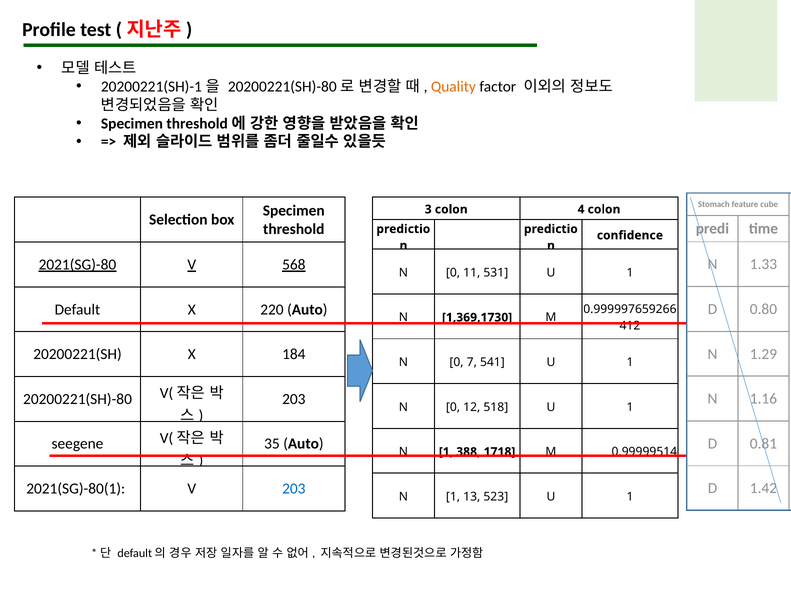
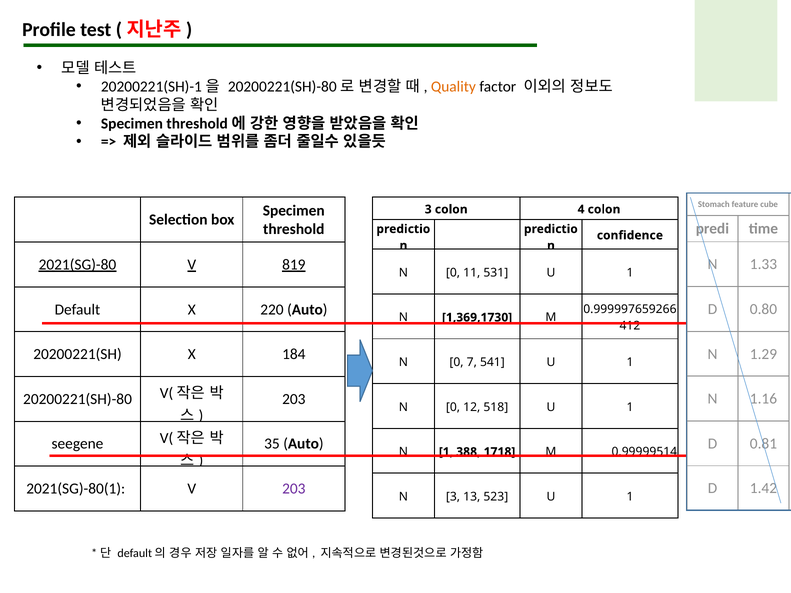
568: 568 -> 819
203 at (294, 489) colour: blue -> purple
1 at (453, 497): 1 -> 3
